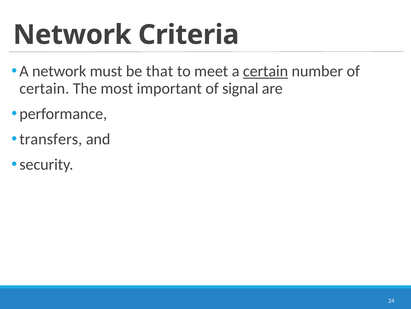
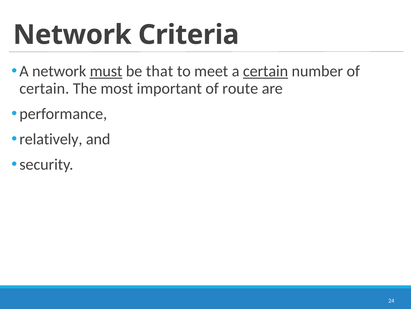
must underline: none -> present
signal: signal -> route
transfers: transfers -> relatively
